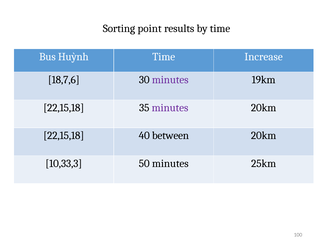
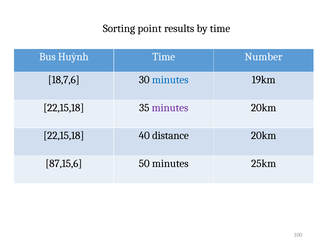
Increase: Increase -> Number
minutes at (170, 80) colour: purple -> blue
between: between -> distance
10,33,3: 10,33,3 -> 87,15,6
